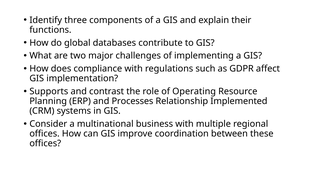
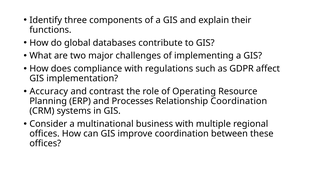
Supports: Supports -> Accuracy
Relationship Implemented: Implemented -> Coordination
